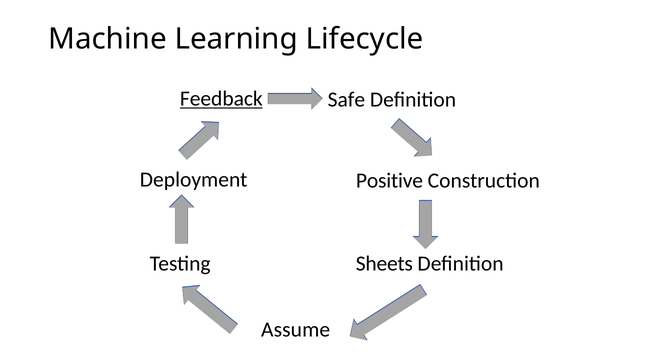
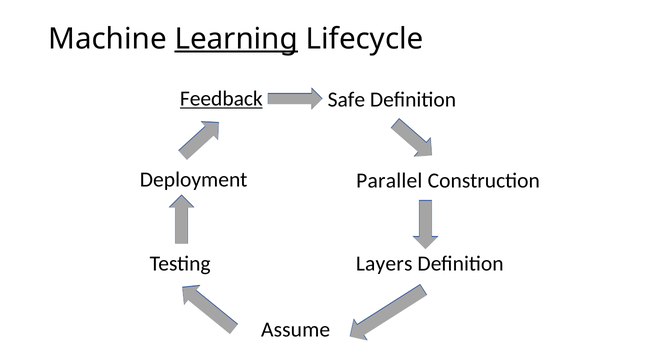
Learning underline: none -> present
Positive: Positive -> Parallel
Sheets: Sheets -> Layers
